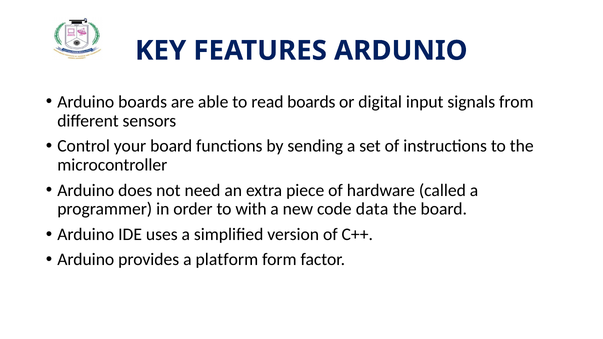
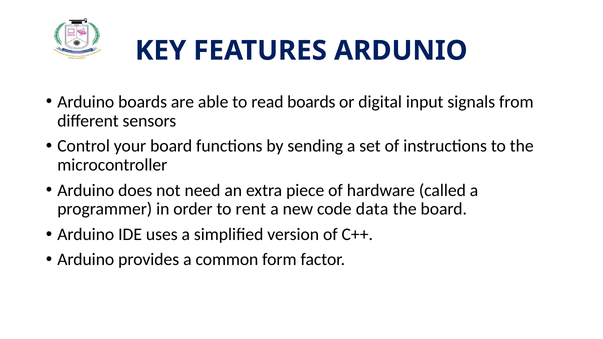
with: with -> rent
platform: platform -> common
